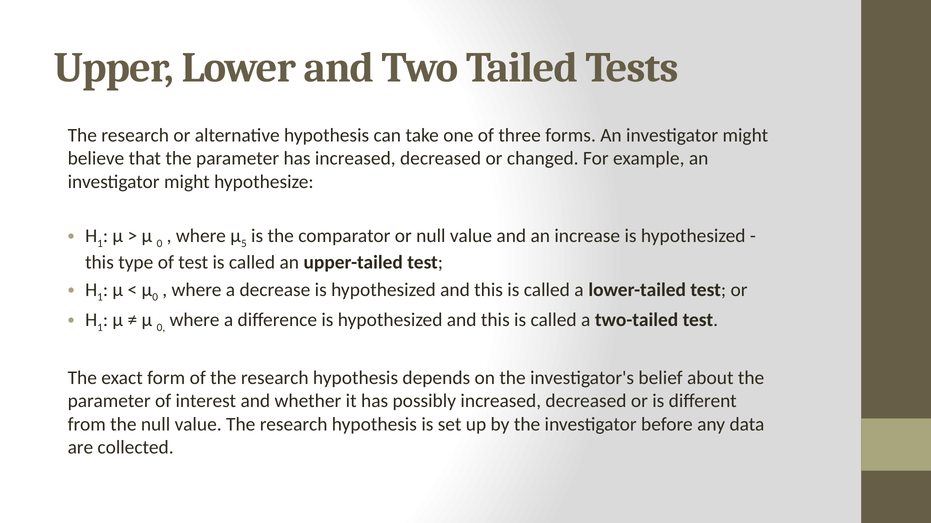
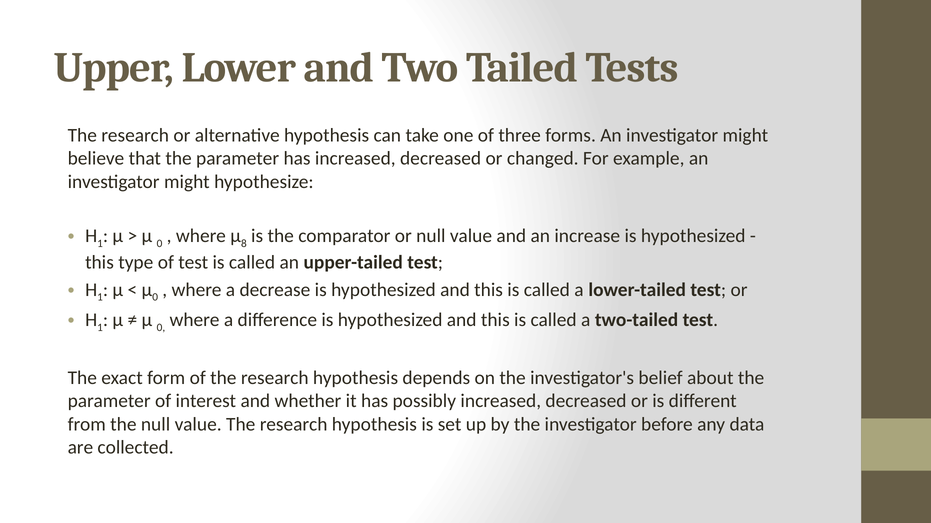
5: 5 -> 8
